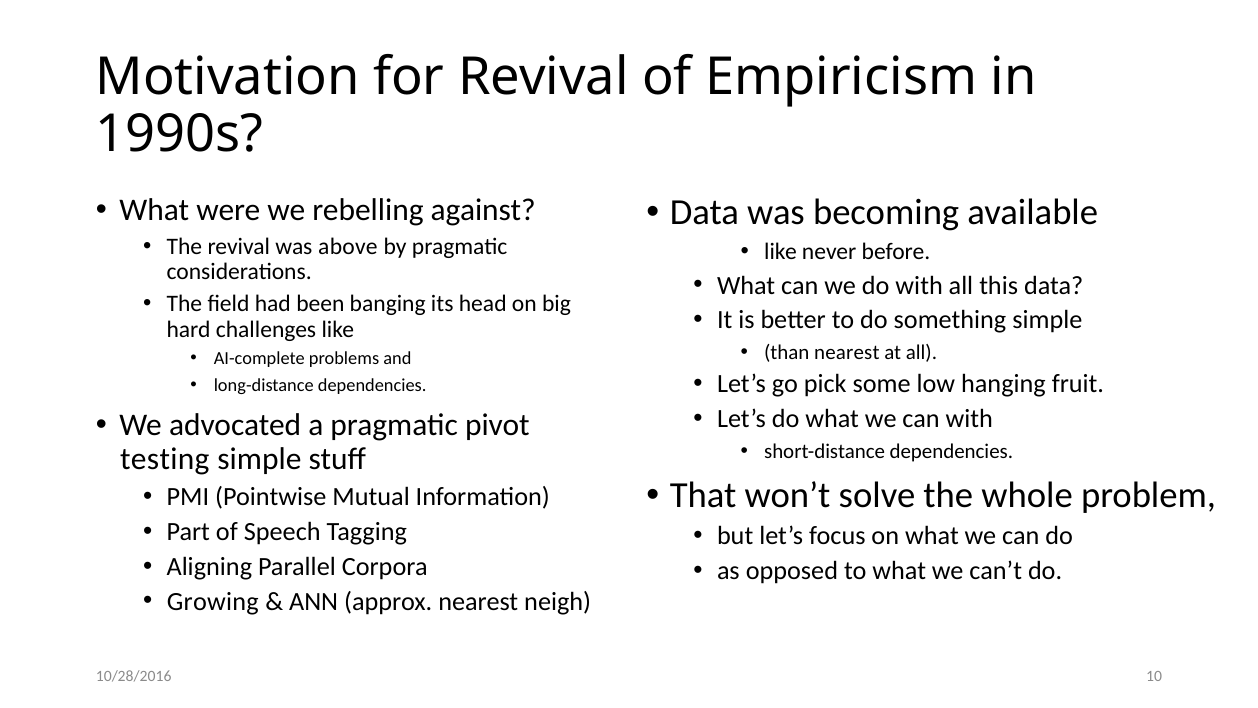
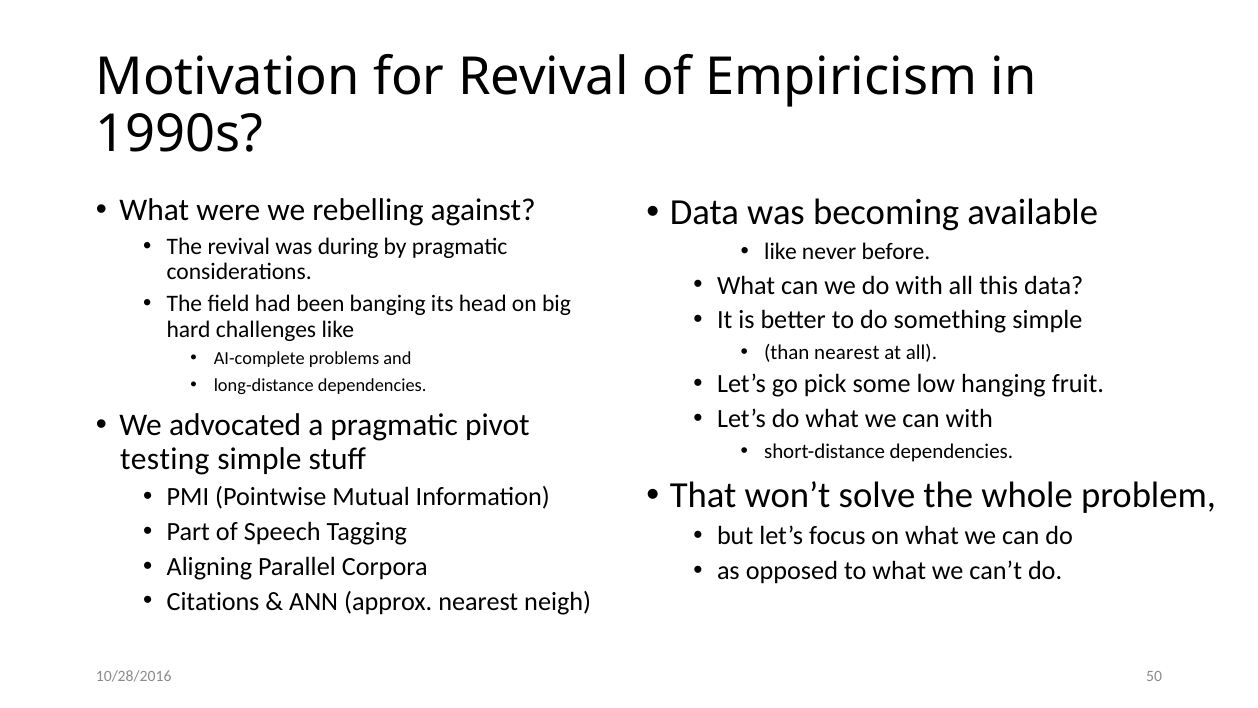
above: above -> during
Growing: Growing -> Citations
10: 10 -> 50
